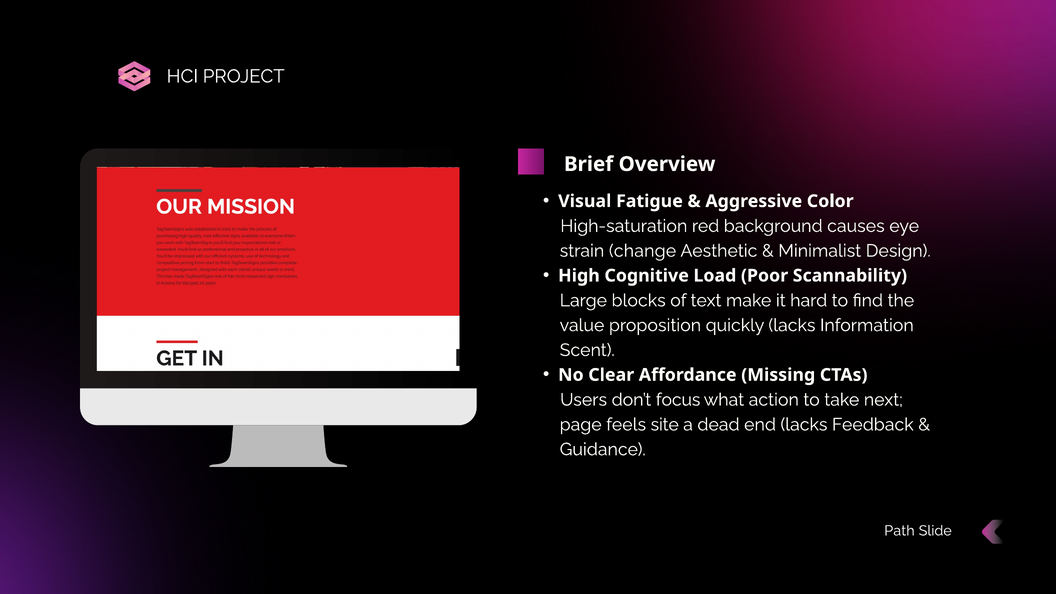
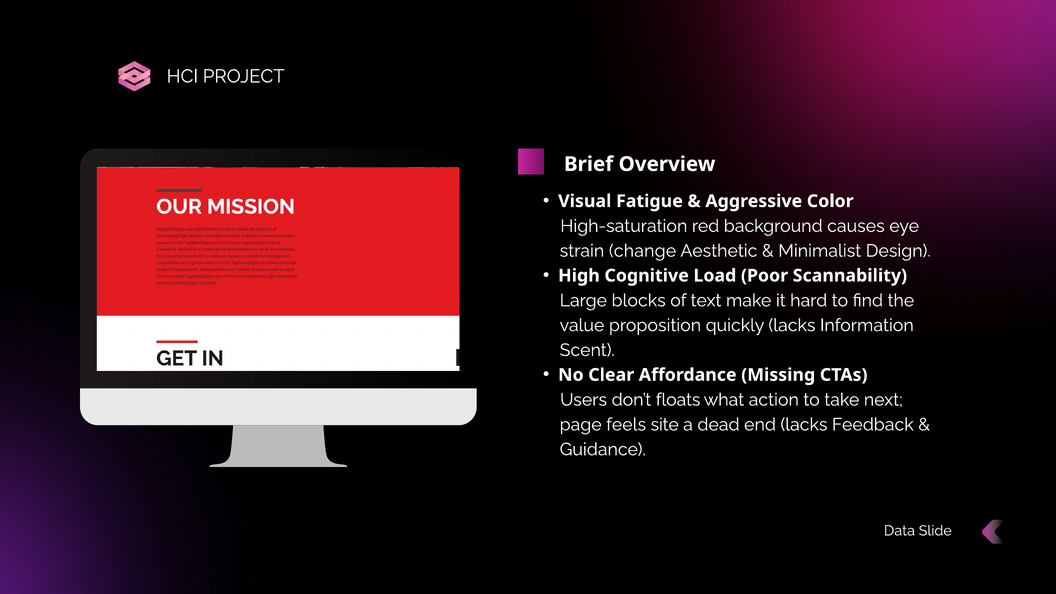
focus: focus -> floats
Path: Path -> Data
